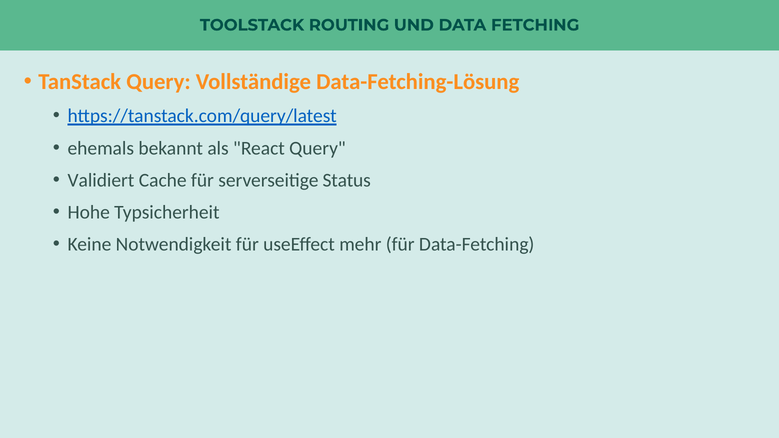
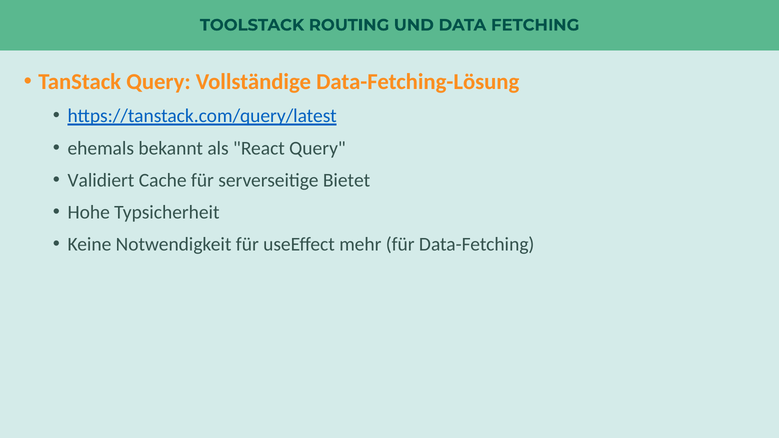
Status: Status -> Bietet
